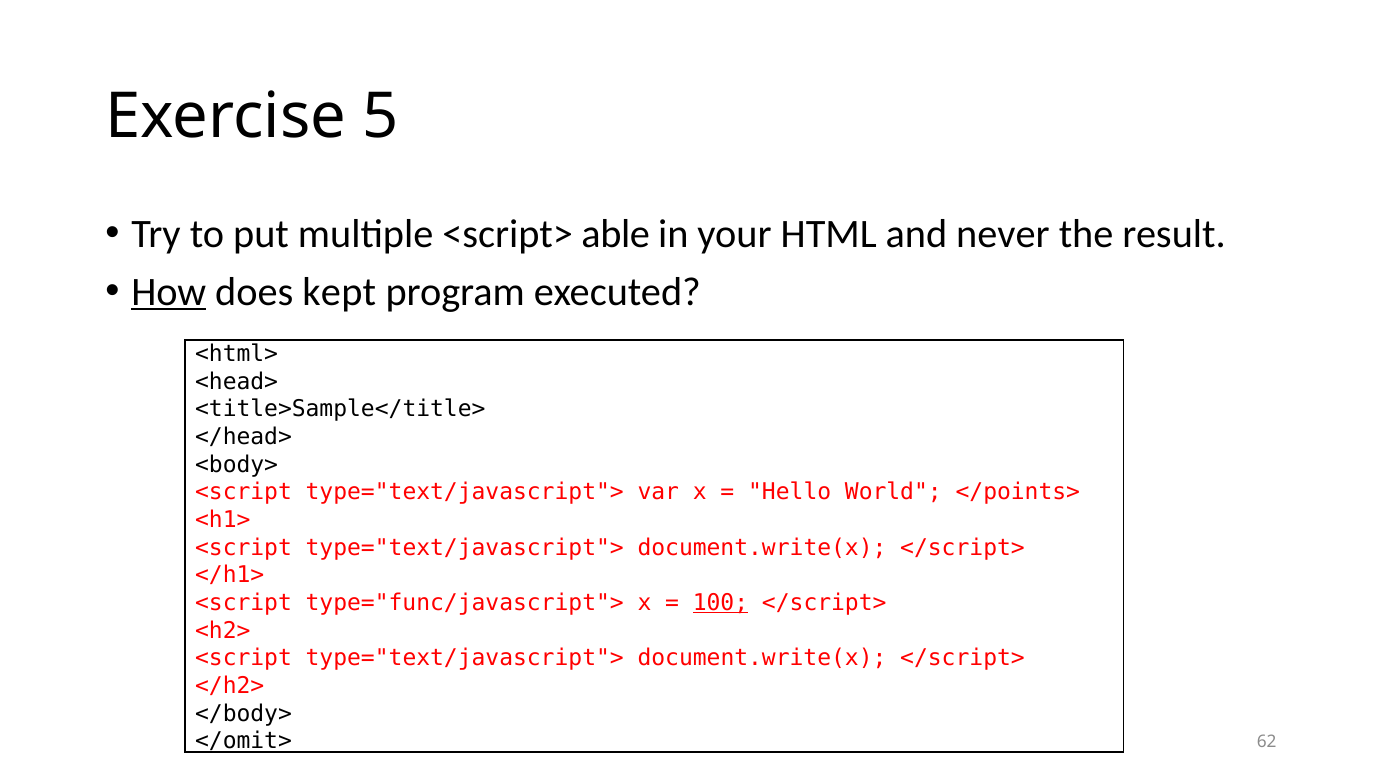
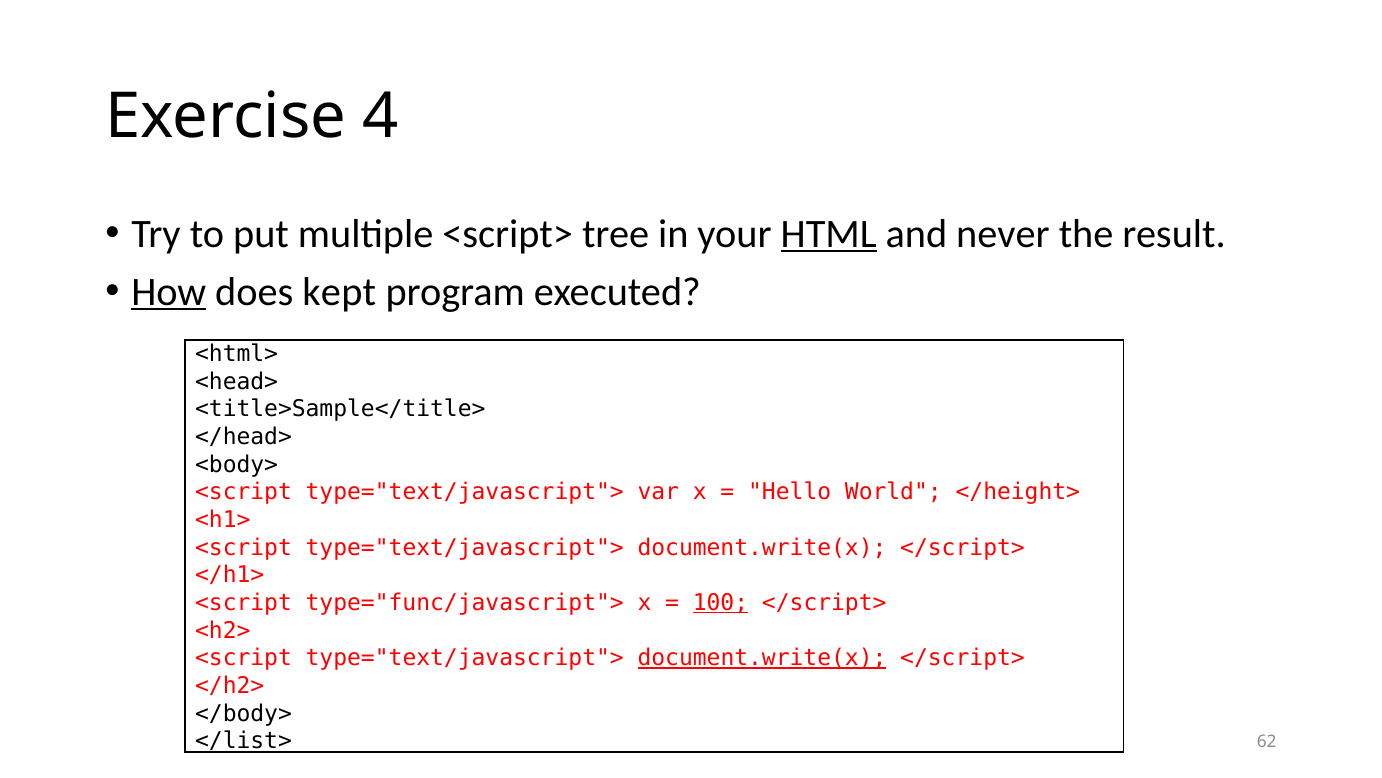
5: 5 -> 4
able: able -> tree
HTML underline: none -> present
</points>: </points> -> </height>
document.write(x at (762, 658) underline: none -> present
</omit>: </omit> -> </list>
